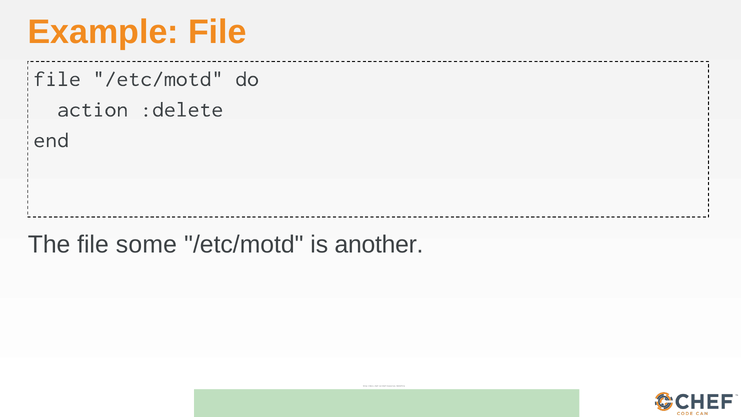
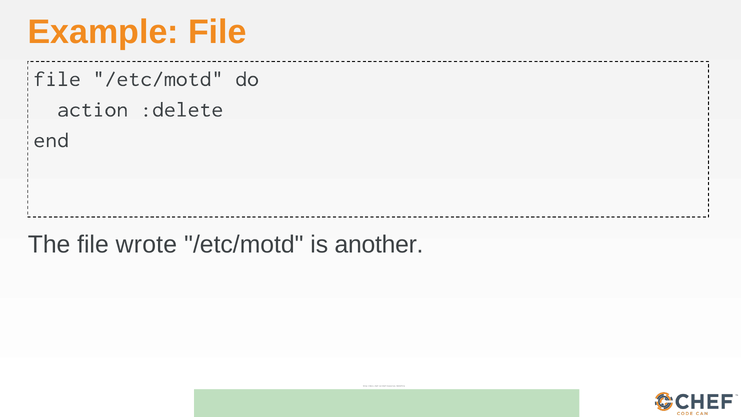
some: some -> wrote
